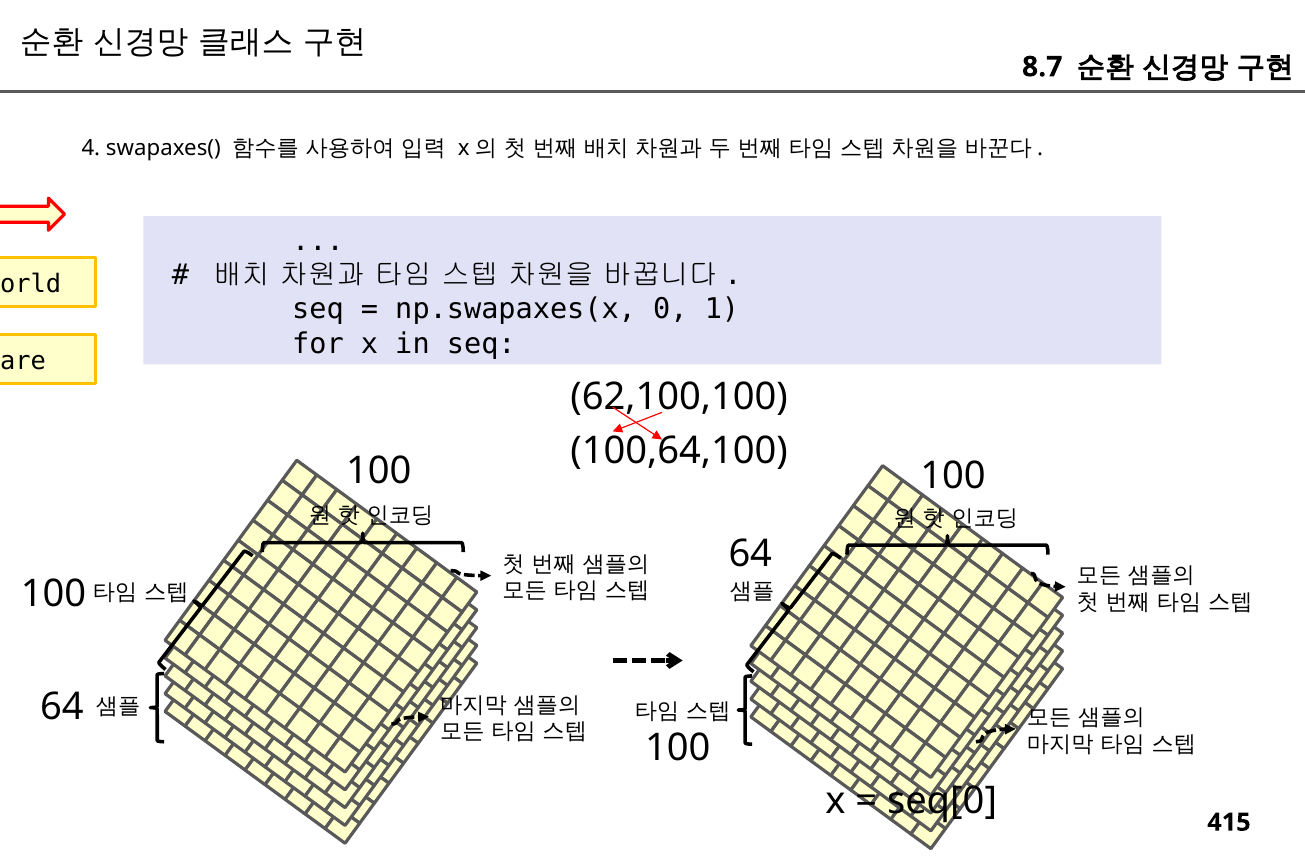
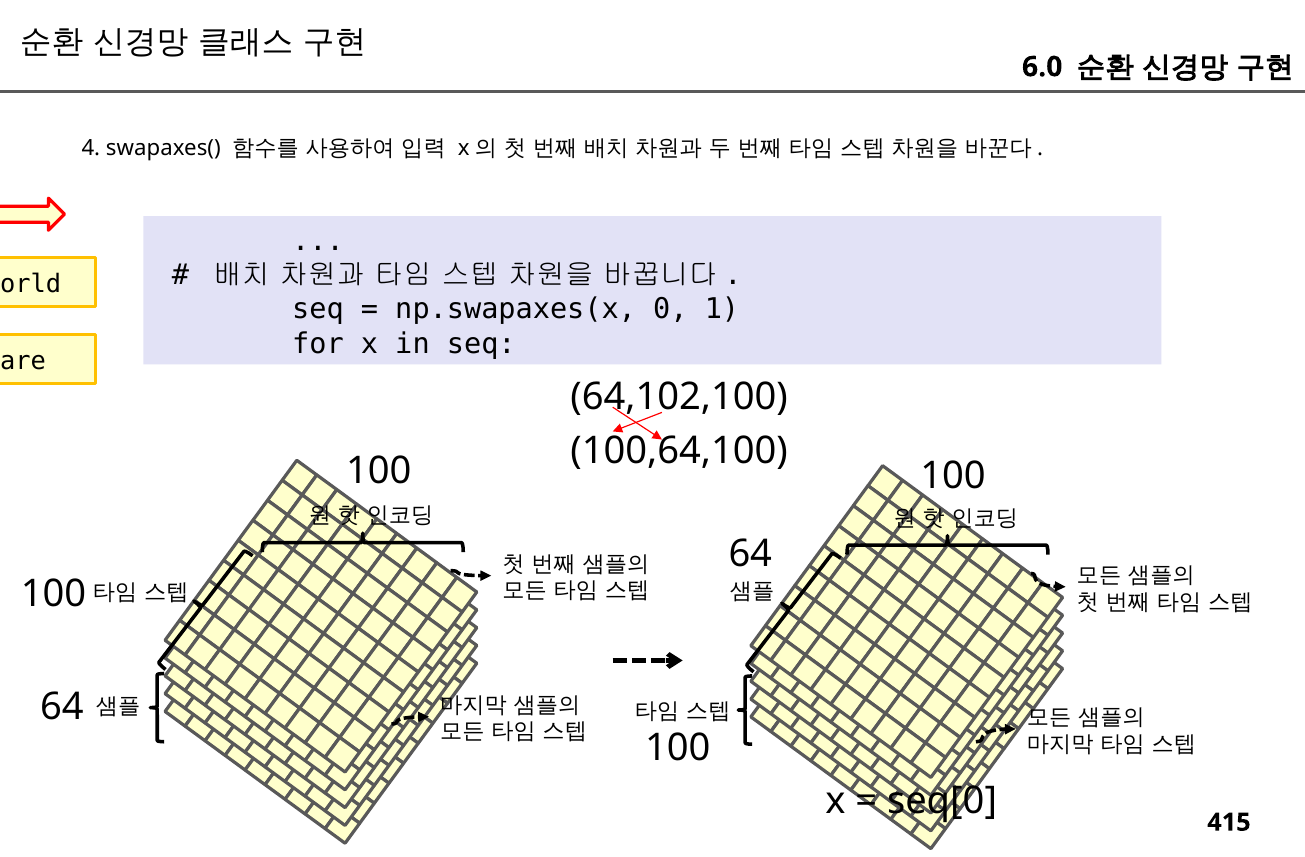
8.7: 8.7 -> 6.0
62,100,100: 62,100,100 -> 64,102,100
